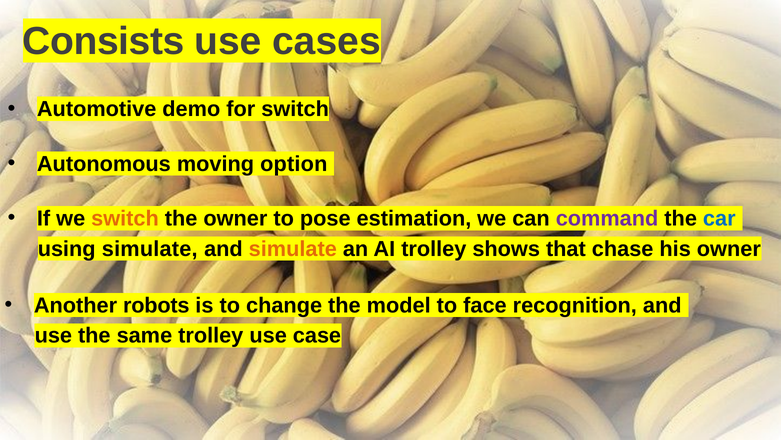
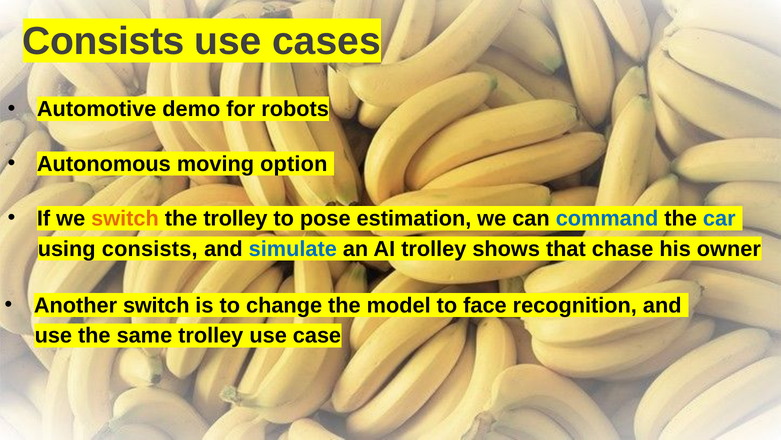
for switch: switch -> robots
the owner: owner -> trolley
command colour: purple -> blue
using simulate: simulate -> consists
simulate at (293, 249) colour: orange -> blue
Another robots: robots -> switch
